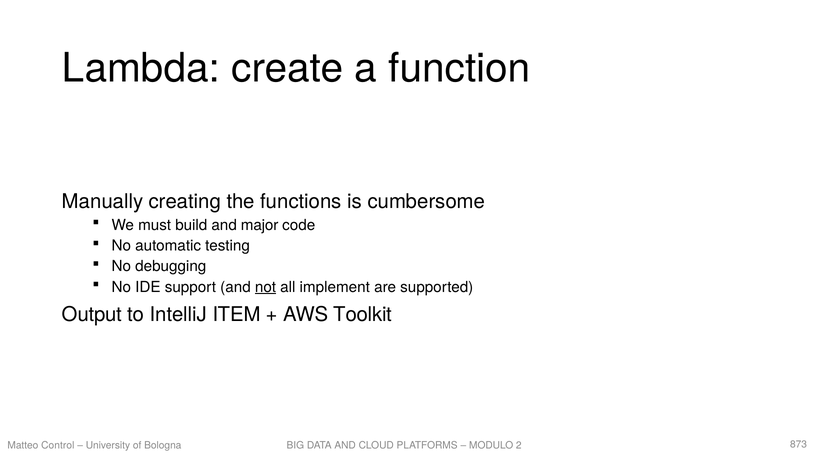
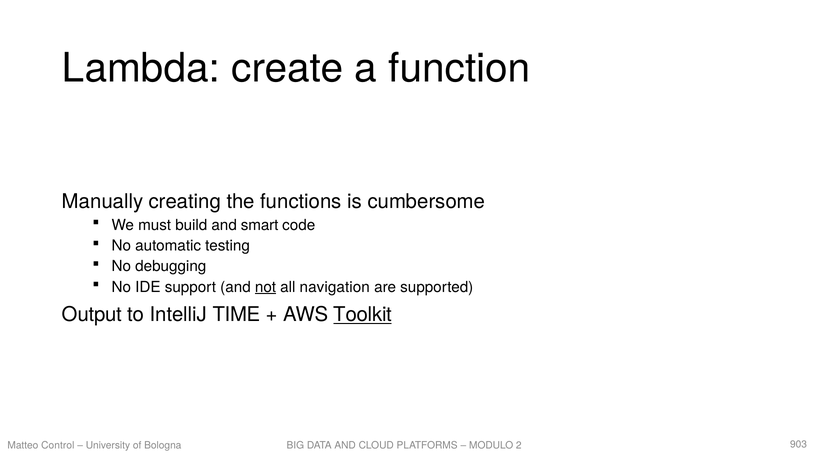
major: major -> smart
implement: implement -> navigation
ITEM: ITEM -> TIME
Toolkit underline: none -> present
873: 873 -> 903
